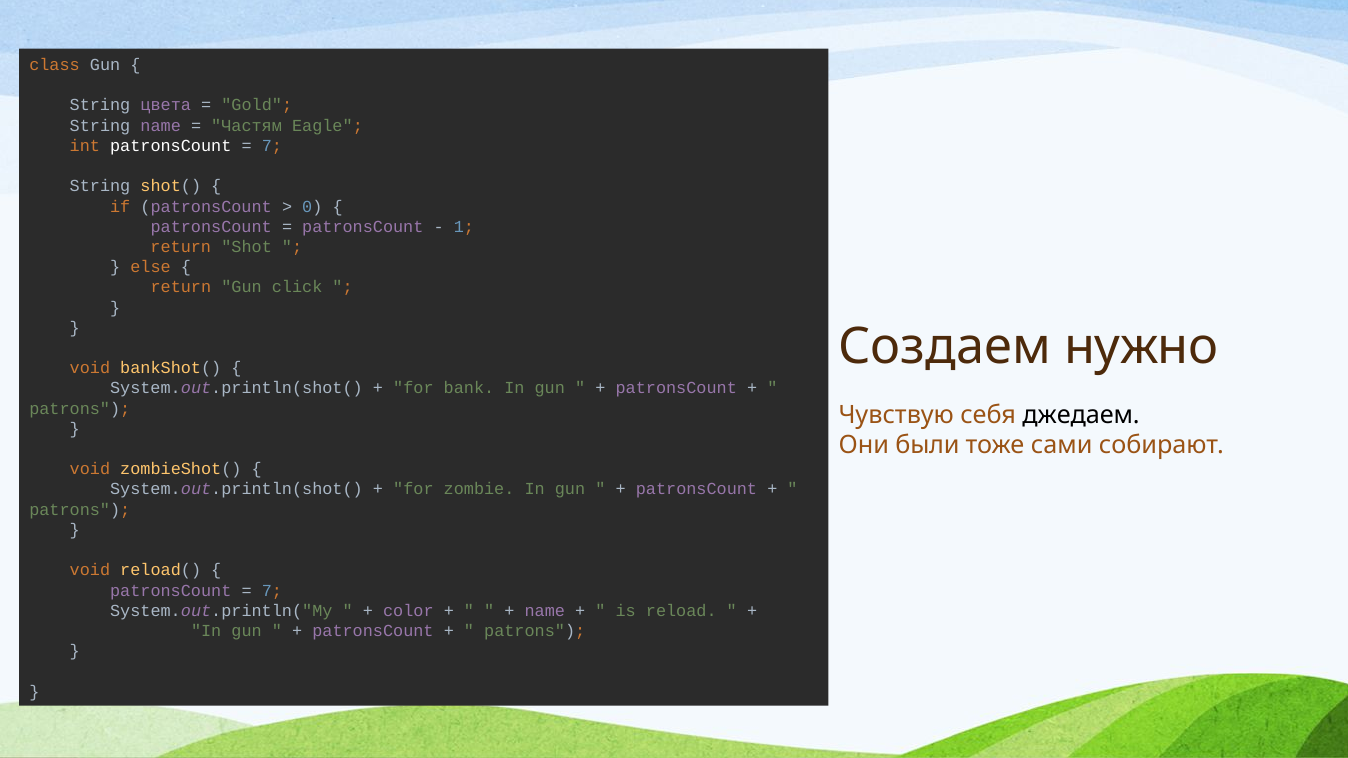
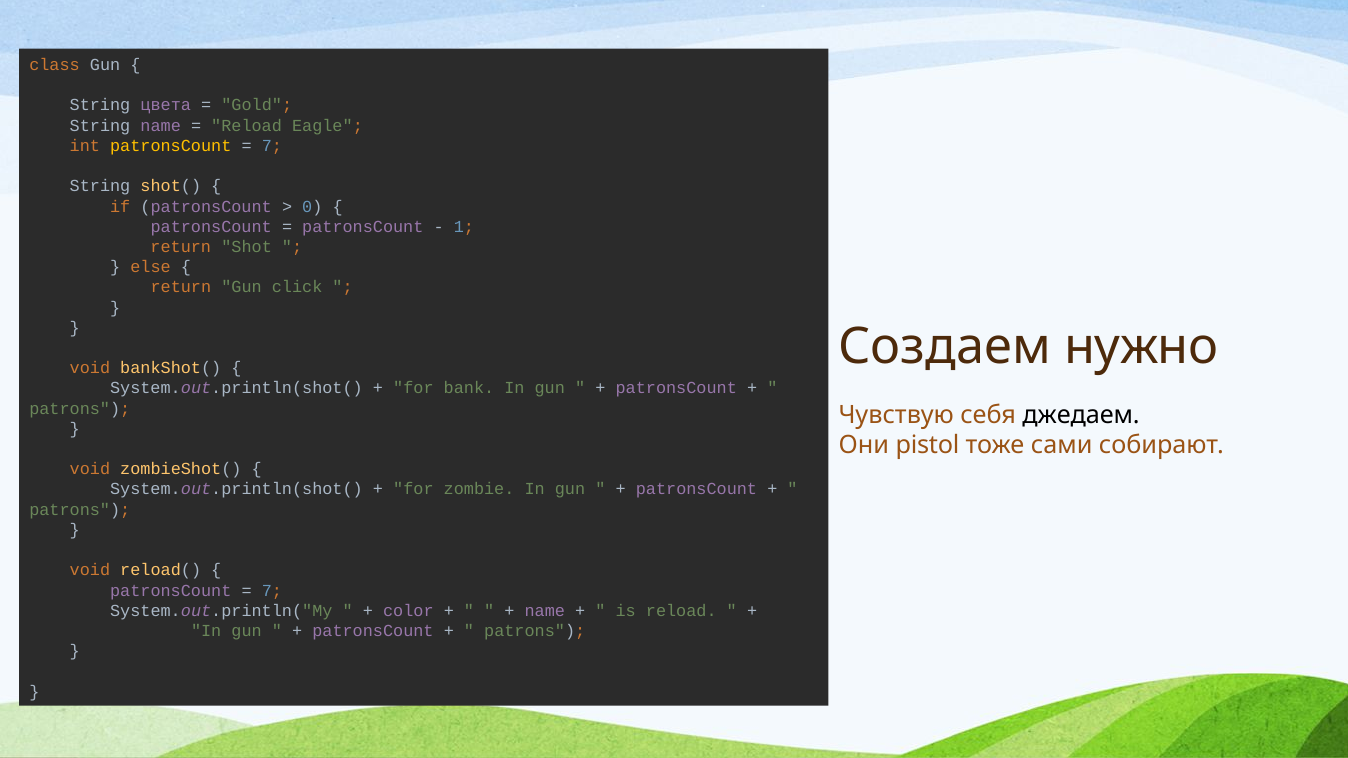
Частям at (247, 126): Частям -> Reload
patronsCount at (171, 146) colour: white -> yellow
были: были -> pistol
